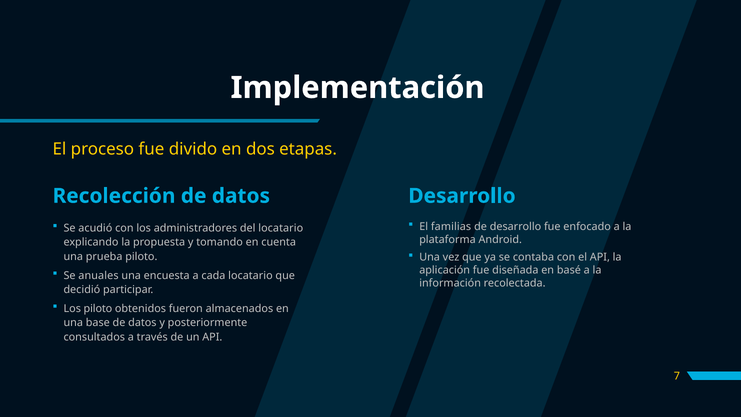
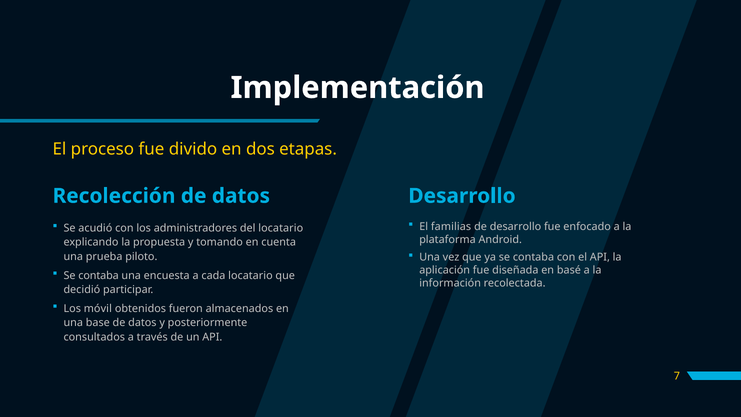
anuales at (98, 275): anuales -> contaba
Los piloto: piloto -> móvil
